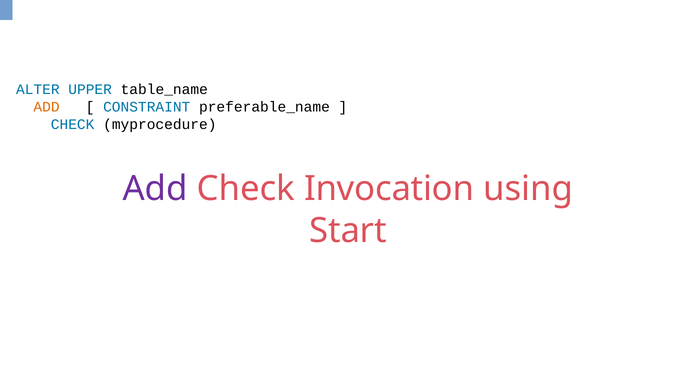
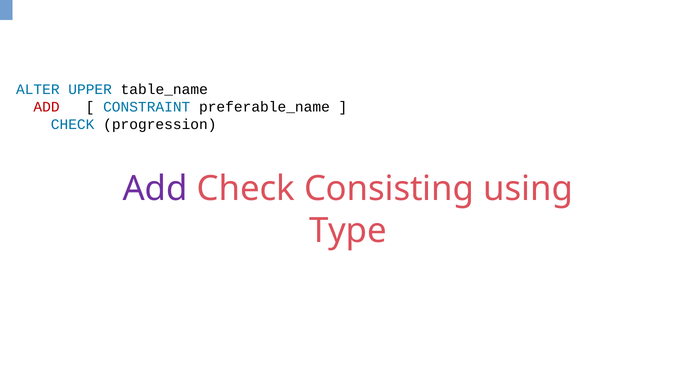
ADD at (47, 107) colour: orange -> red
myprocedure: myprocedure -> progression
Invocation: Invocation -> Consisting
Start: Start -> Type
